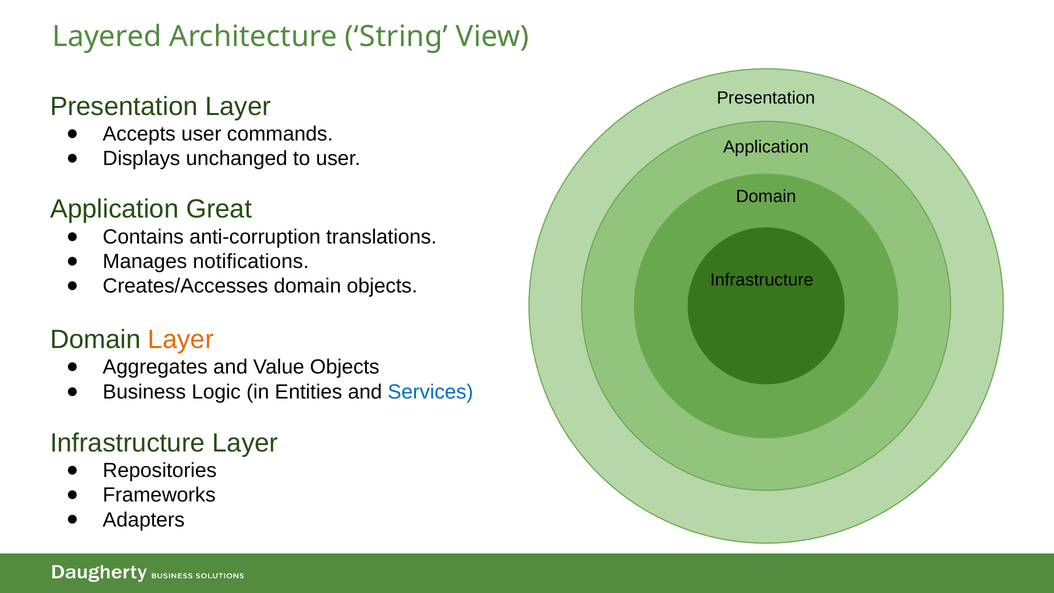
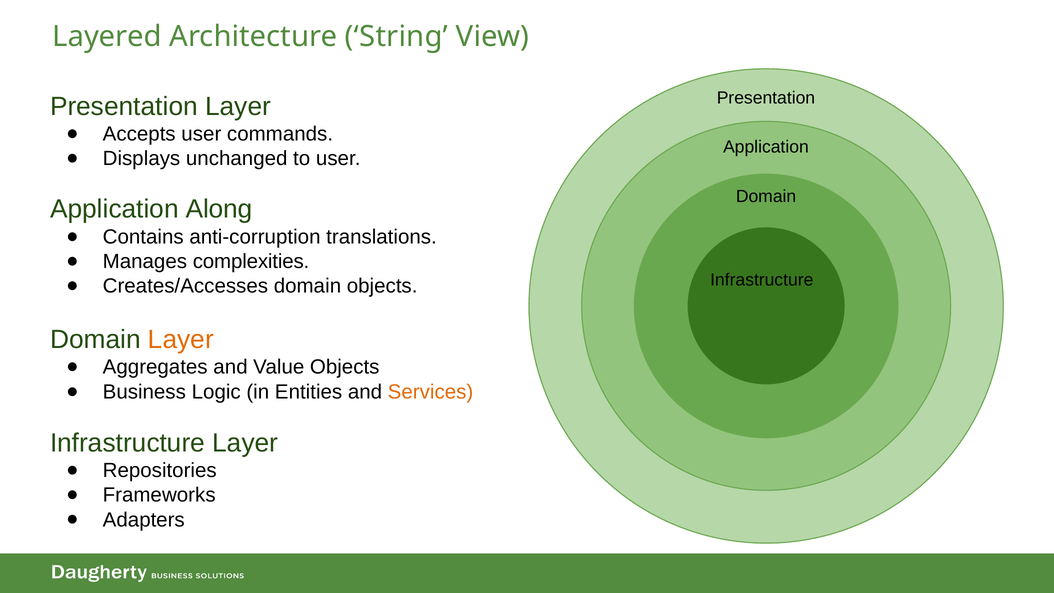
Great: Great -> Along
notifications: notifications -> complexities
Services colour: blue -> orange
